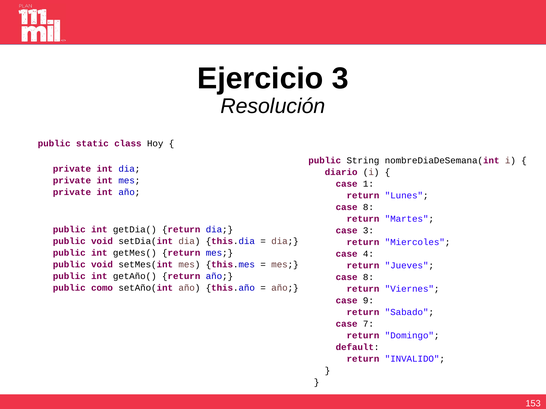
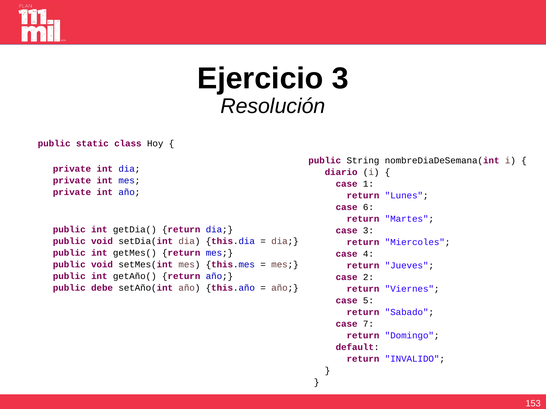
8 at (368, 208): 8 -> 6
8 at (368, 278): 8 -> 2
como: como -> debe
9: 9 -> 5
